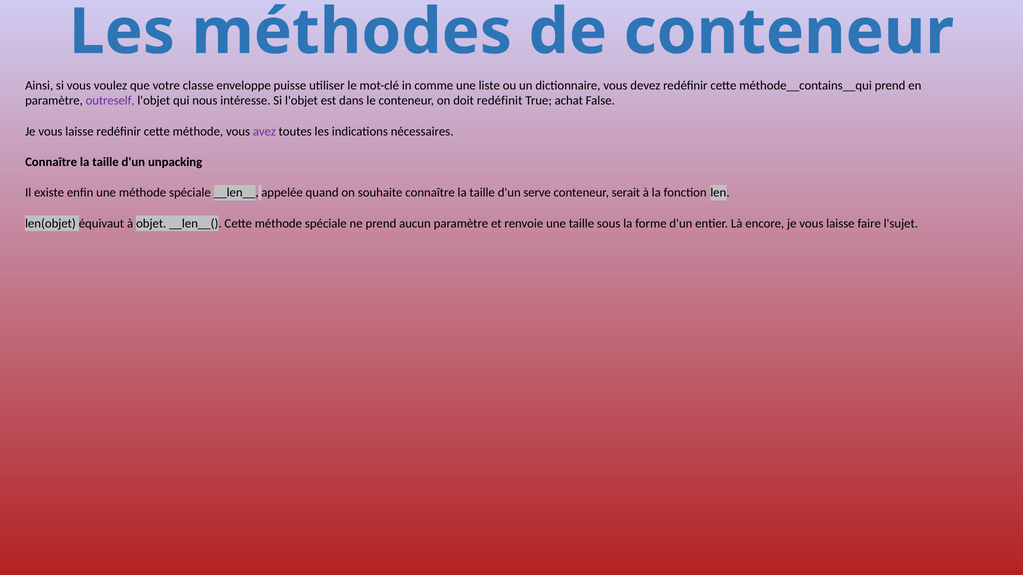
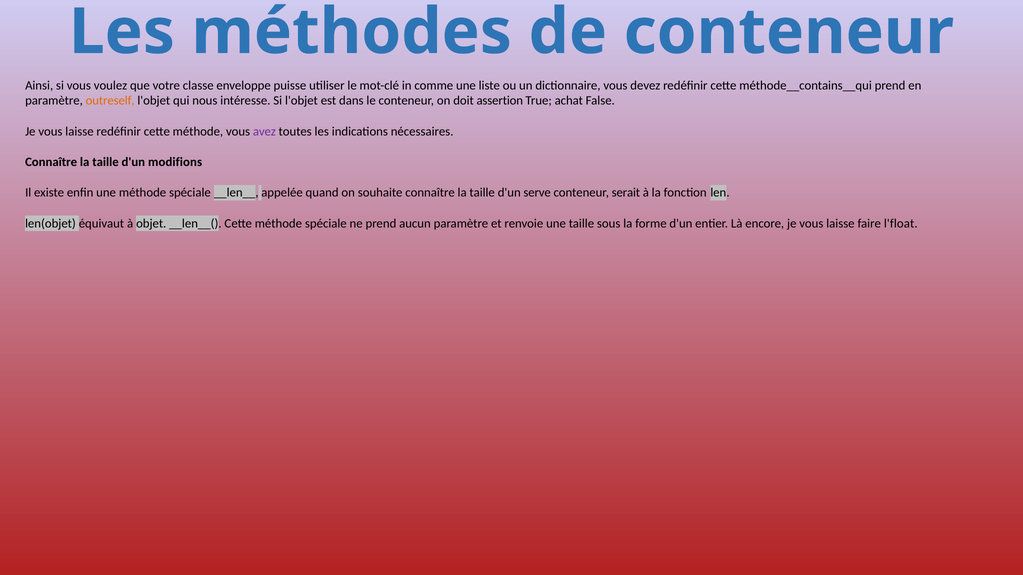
outreself colour: purple -> orange
redéfinit: redéfinit -> assertion
unpacking: unpacking -> modifions
l'sujet: l'sujet -> l'float
